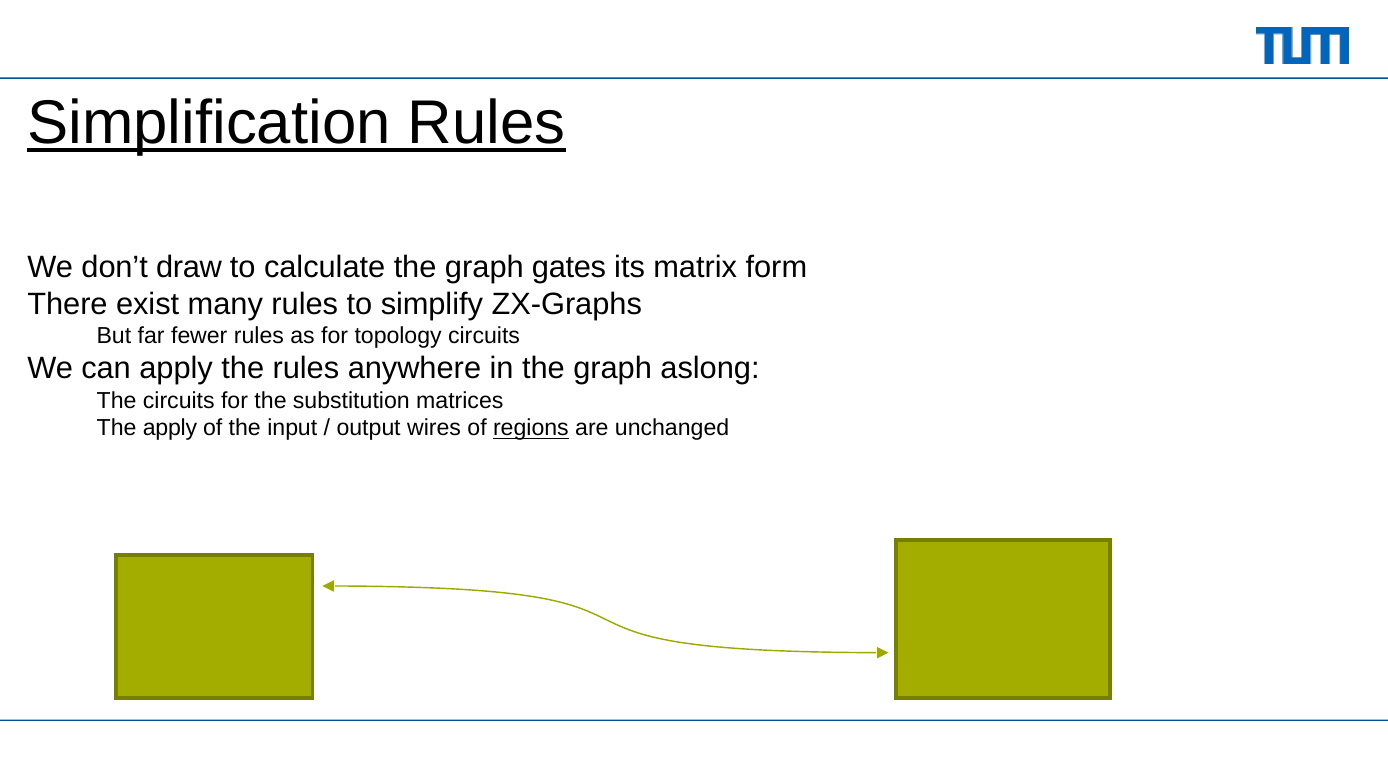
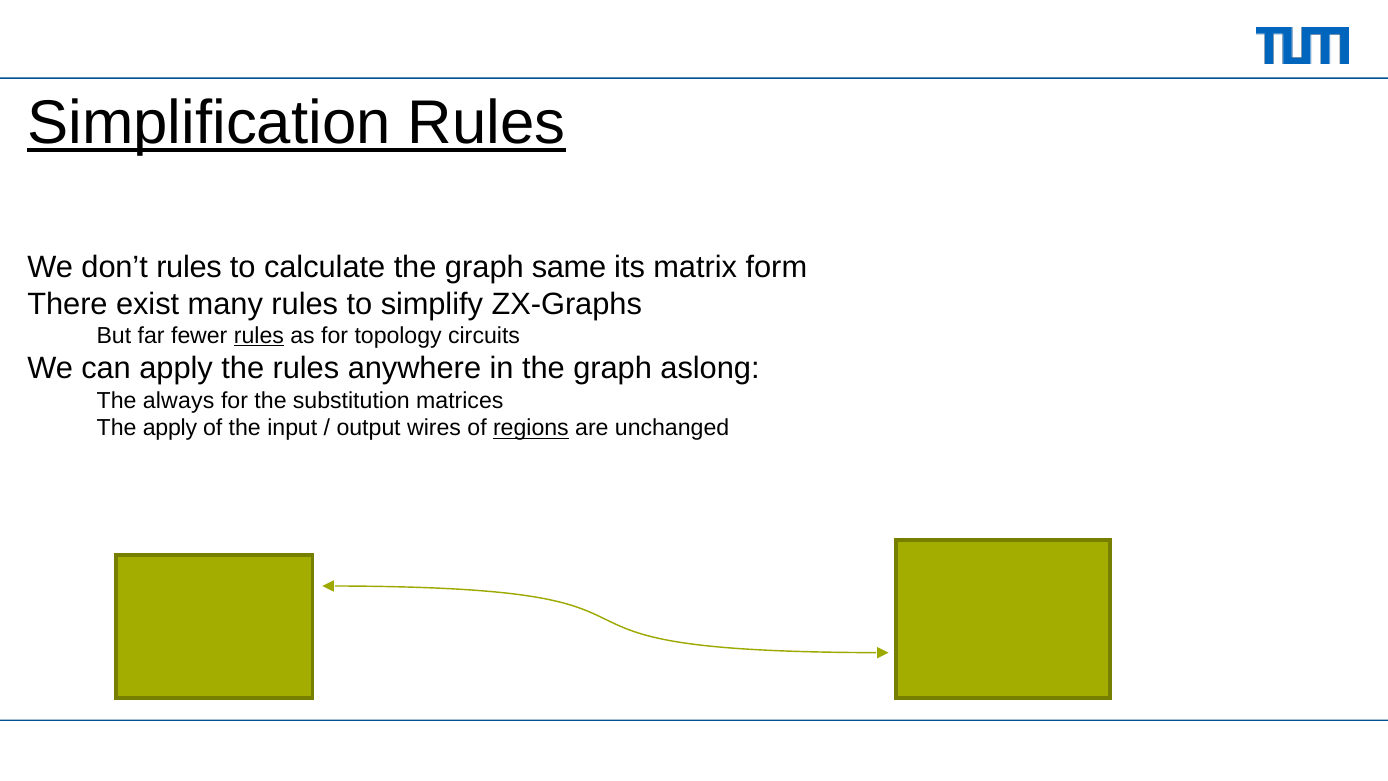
don’t draw: draw -> rules
gates: gates -> same
rules at (259, 336) underline: none -> present
The circuits: circuits -> always
